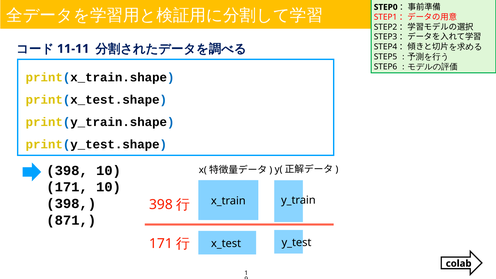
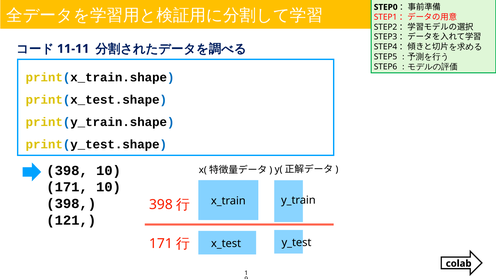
871: 871 -> 121
